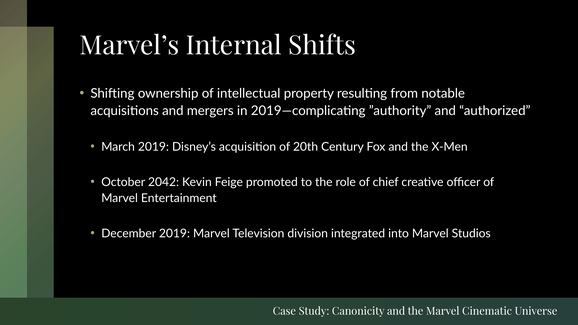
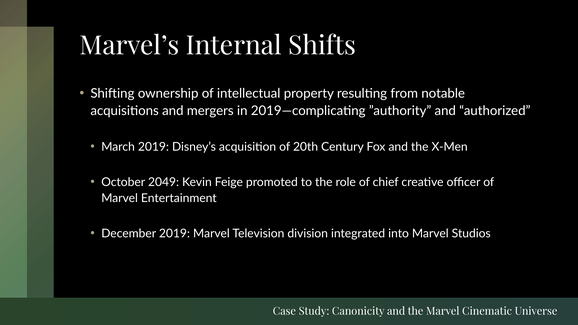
2042: 2042 -> 2049
